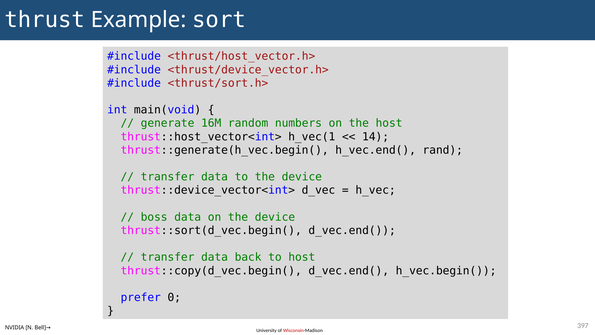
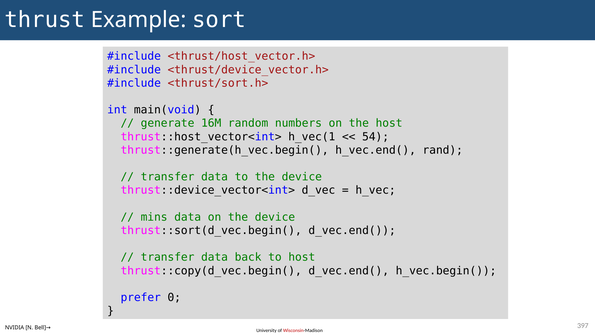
14: 14 -> 54
boss: boss -> mins
